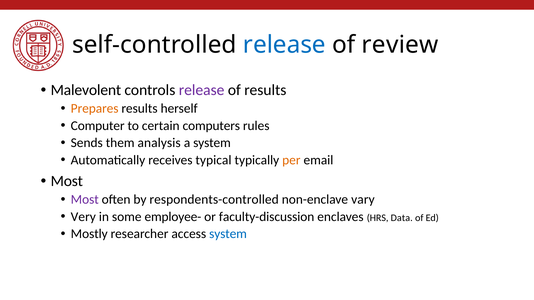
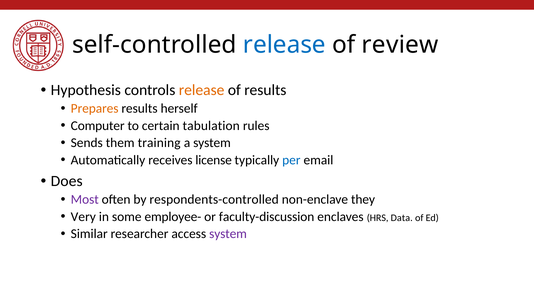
Malevolent: Malevolent -> Hypothesis
release at (202, 90) colour: purple -> orange
computers: computers -> tabulation
analysis: analysis -> training
typical: typical -> license
per colour: orange -> blue
Most at (67, 181): Most -> Does
vary: vary -> they
Mostly: Mostly -> Similar
system at (228, 234) colour: blue -> purple
